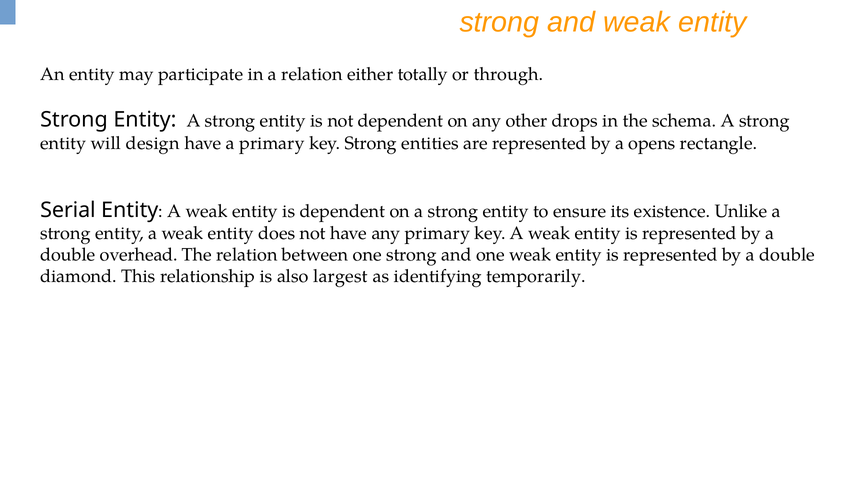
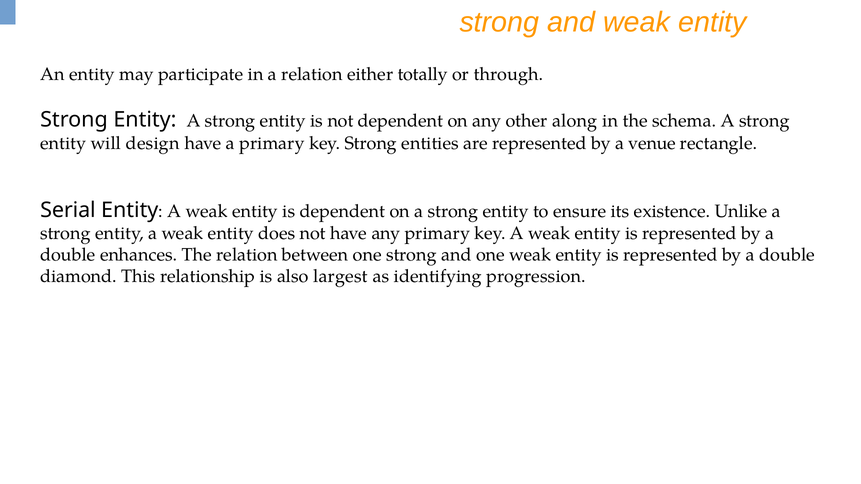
drops: drops -> along
opens: opens -> venue
overhead: overhead -> enhances
temporarily: temporarily -> progression
